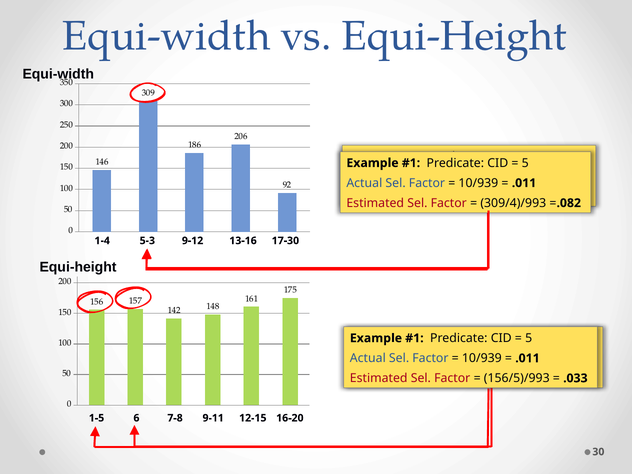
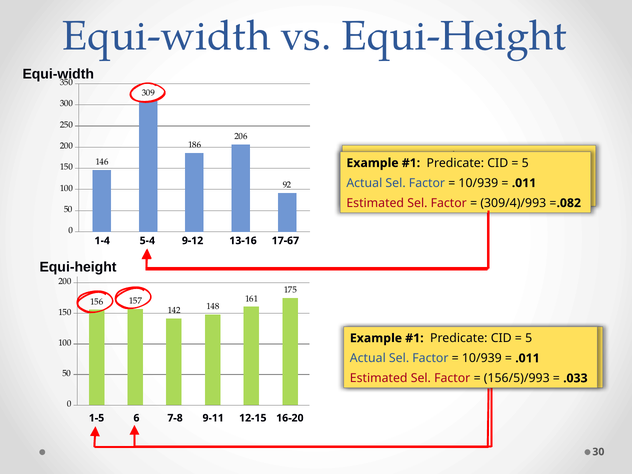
5-3: 5-3 -> 5-4
17-30: 17-30 -> 17-67
